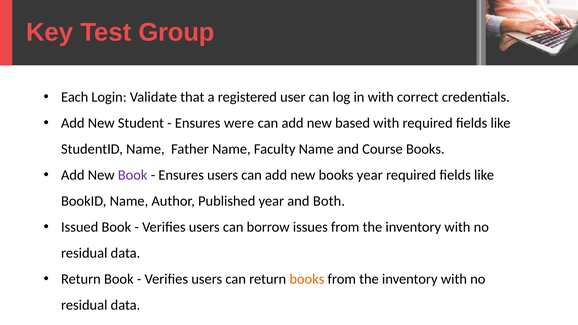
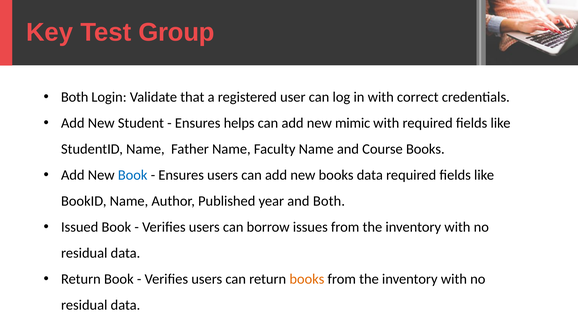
Each at (75, 97): Each -> Both
were: were -> helps
based: based -> mimic
Book at (133, 175) colour: purple -> blue
books year: year -> data
